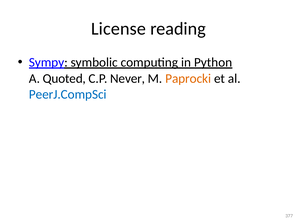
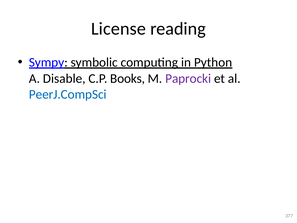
Quoted: Quoted -> Disable
Never: Never -> Books
Paprocki colour: orange -> purple
